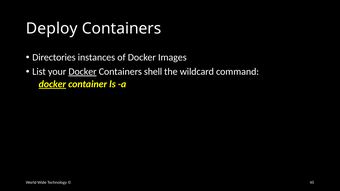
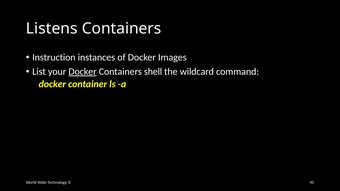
Deploy: Deploy -> Listens
Directories: Directories -> Instruction
docker at (52, 84) underline: present -> none
